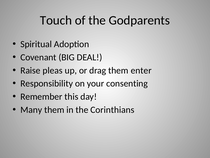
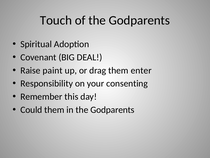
pleas: pleas -> paint
Many: Many -> Could
in the Corinthians: Corinthians -> Godparents
